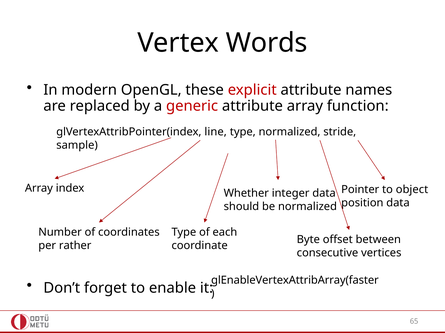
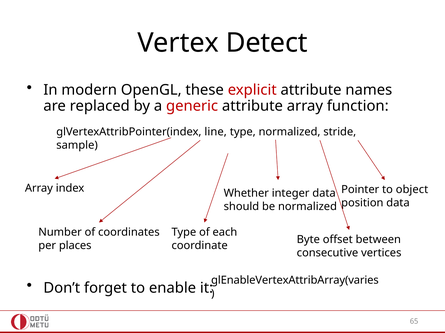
Words: Words -> Detect
rather: rather -> places
glEnableVertexAttribArray(faster: glEnableVertexAttribArray(faster -> glEnableVertexAttribArray(varies
